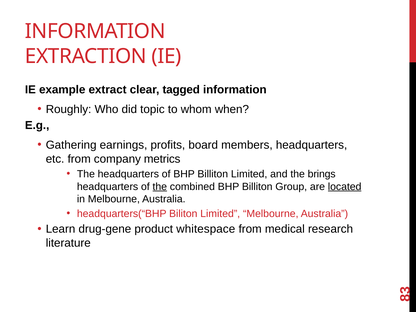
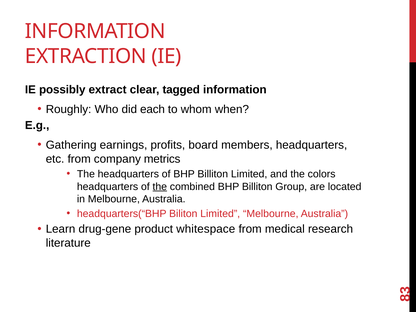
example: example -> possibly
topic: topic -> each
brings: brings -> colors
located underline: present -> none
